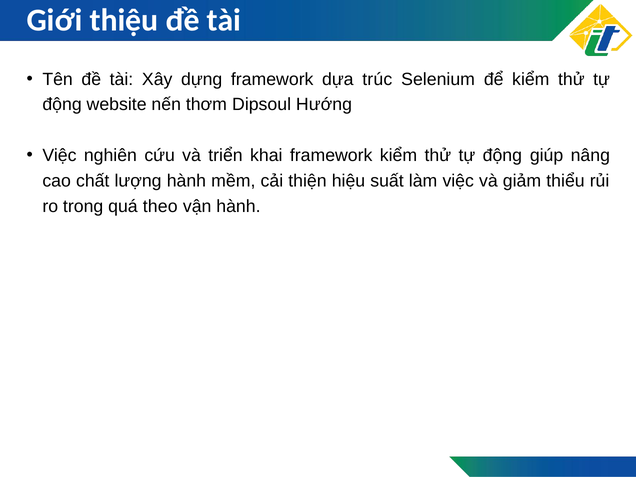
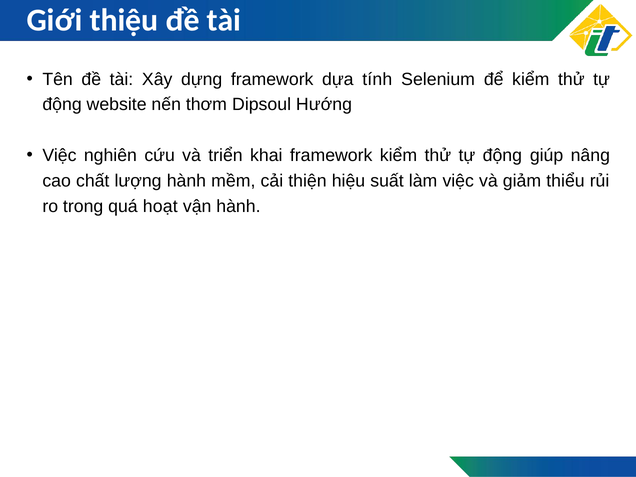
trúc: trúc -> tính
theo: theo -> hoạt
